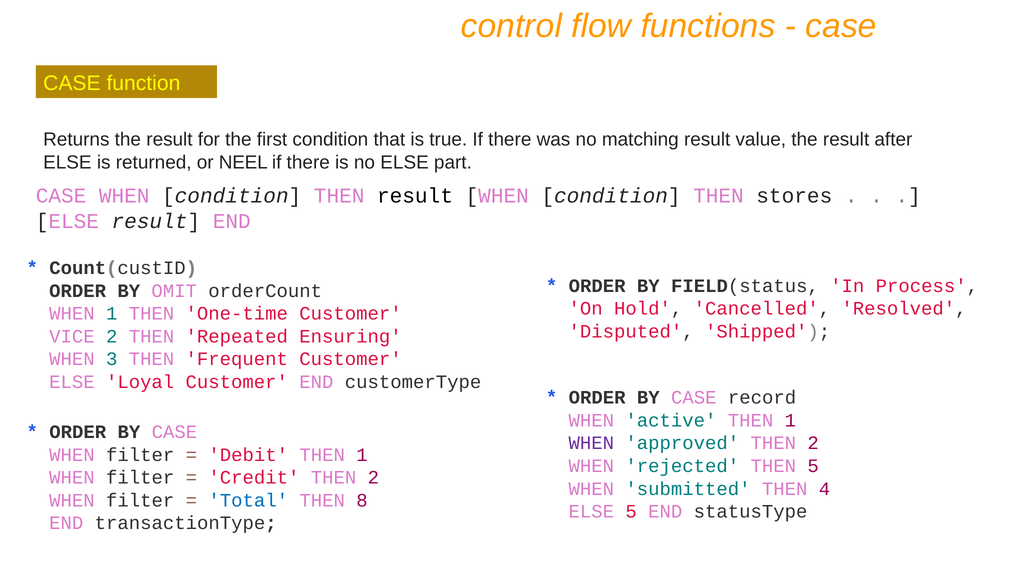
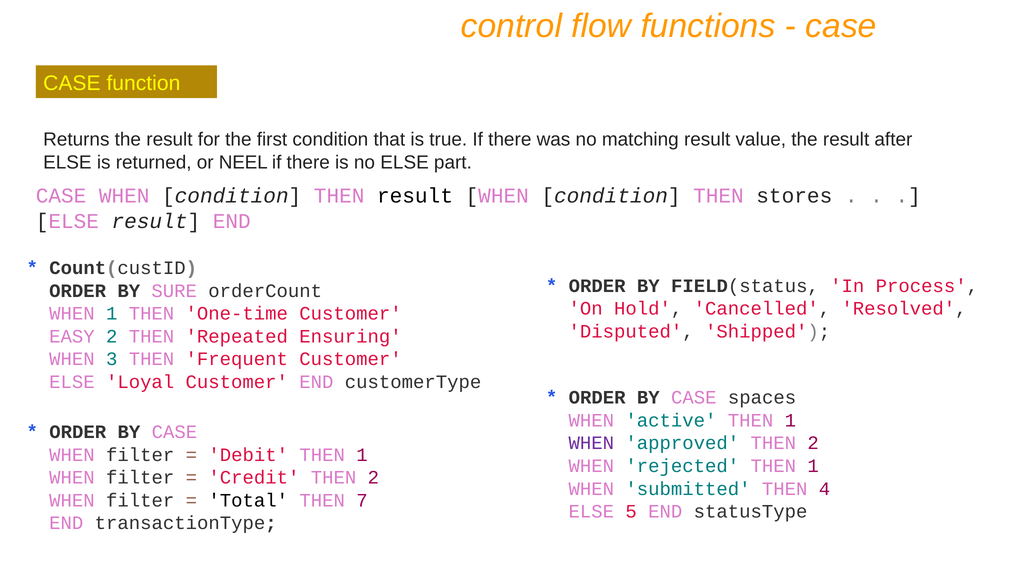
OMIT: OMIT -> SURE
VICE: VICE -> EASY
record: record -> spaces
rejected THEN 5: 5 -> 1
Total colour: blue -> black
8: 8 -> 7
